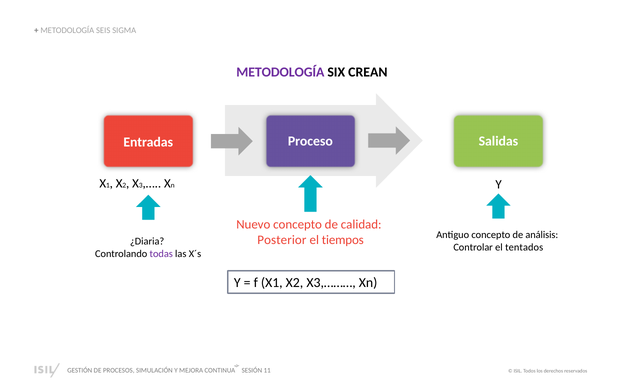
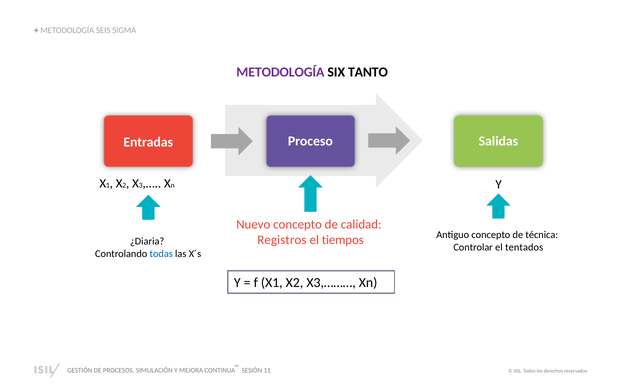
CREAN: CREAN -> TANTO
análisis: análisis -> técnica
Posterior: Posterior -> Registros
todas colour: purple -> blue
